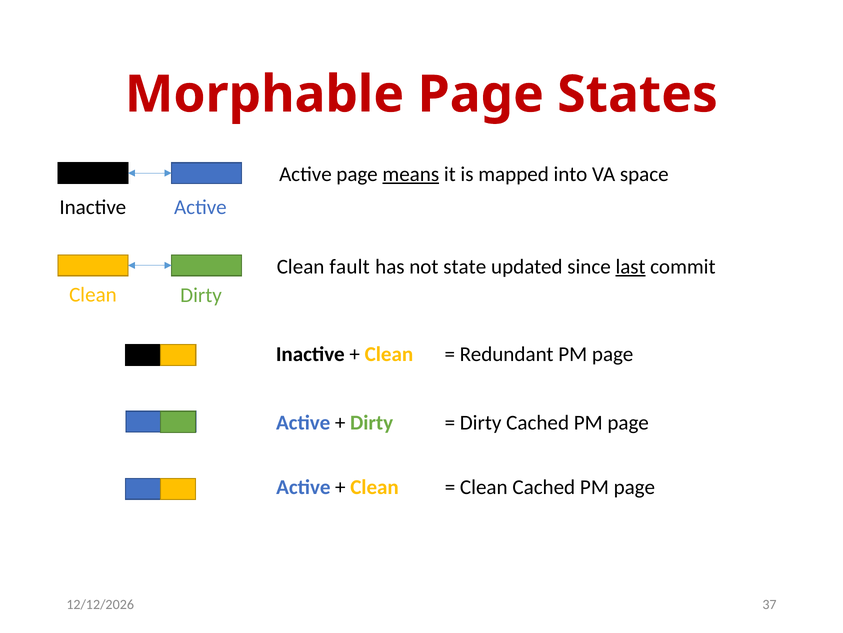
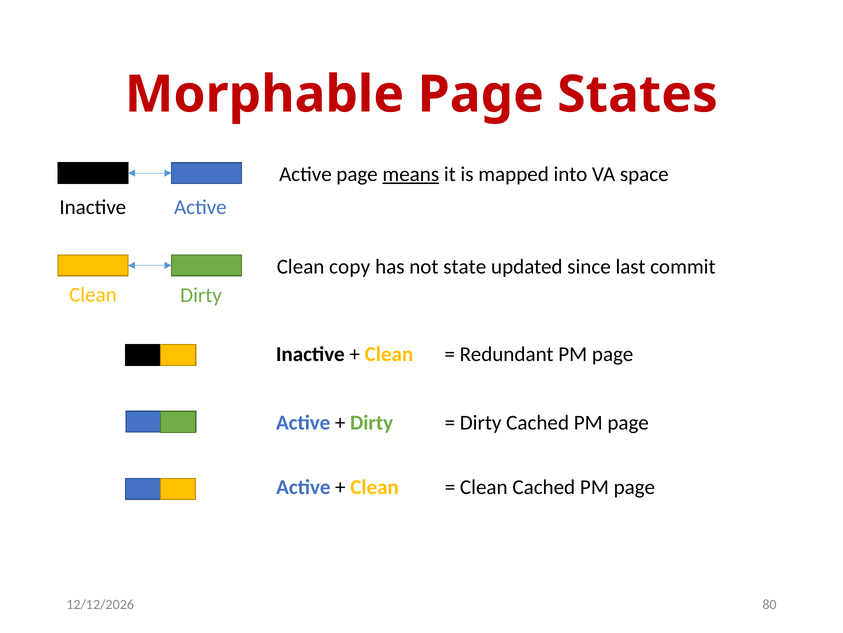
fault: fault -> copy
last underline: present -> none
37: 37 -> 80
